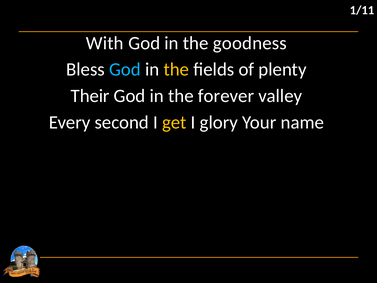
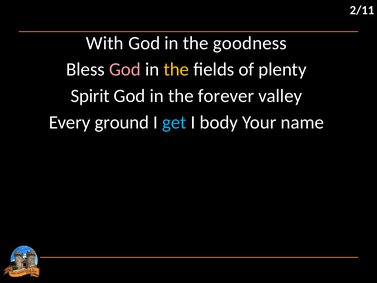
1/11: 1/11 -> 2/11
God at (125, 69) colour: light blue -> pink
Their: Their -> Spirit
second: second -> ground
get colour: yellow -> light blue
glory: glory -> body
